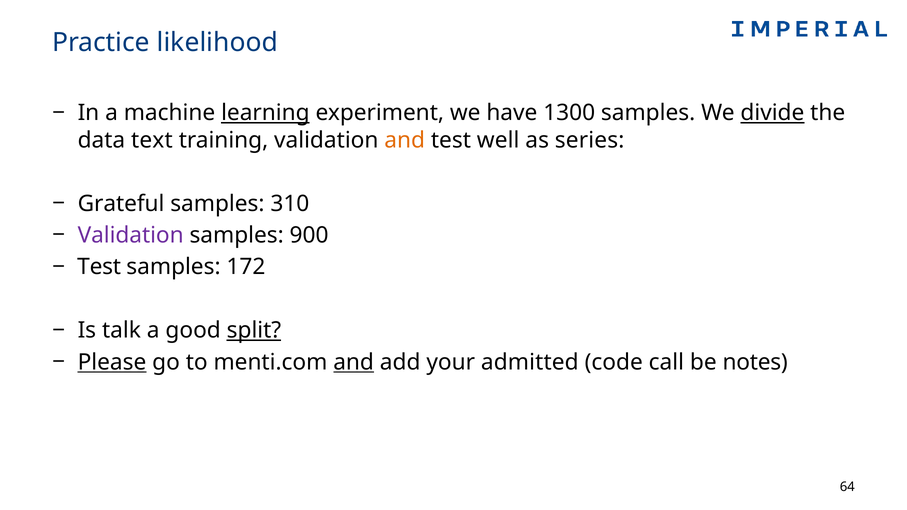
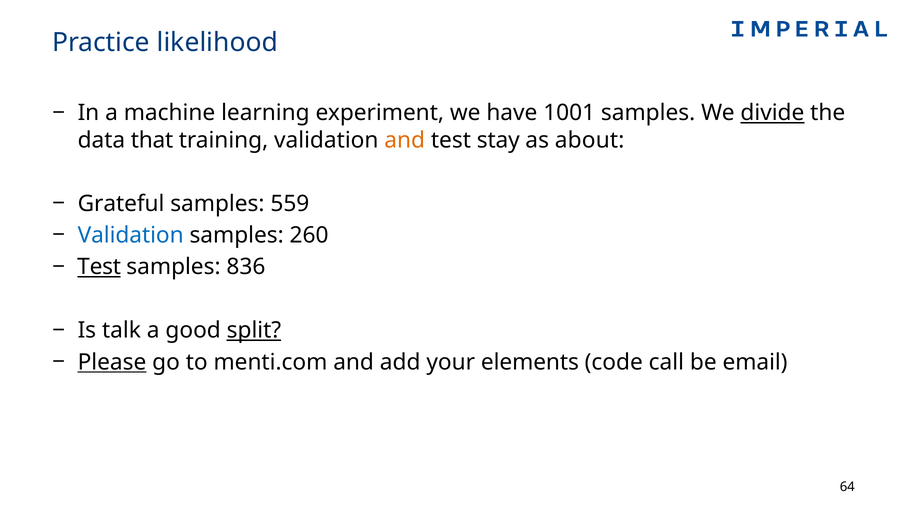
learning underline: present -> none
1300: 1300 -> 1001
text: text -> that
well: well -> stay
series: series -> about
310: 310 -> 559
Validation at (131, 235) colour: purple -> blue
900: 900 -> 260
Test at (99, 267) underline: none -> present
172: 172 -> 836
and at (354, 362) underline: present -> none
admitted: admitted -> elements
notes: notes -> email
